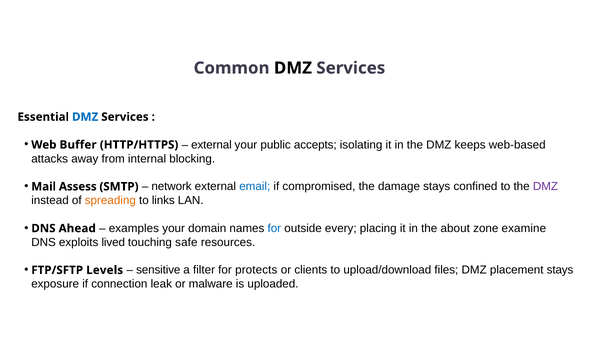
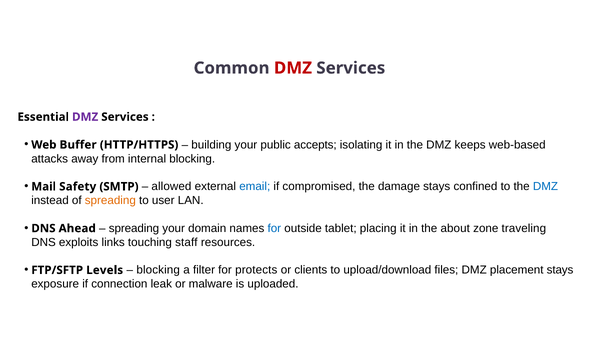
DMZ at (293, 68) colour: black -> red
DMZ at (85, 117) colour: blue -> purple
external at (211, 145): external -> building
Assess: Assess -> Safety
network: network -> allowed
DMZ at (545, 187) colour: purple -> blue
links: links -> user
examples at (134, 229): examples -> spreading
every: every -> tablet
examine: examine -> traveling
lived: lived -> links
safe: safe -> staff
sensitive at (158, 271): sensitive -> blocking
